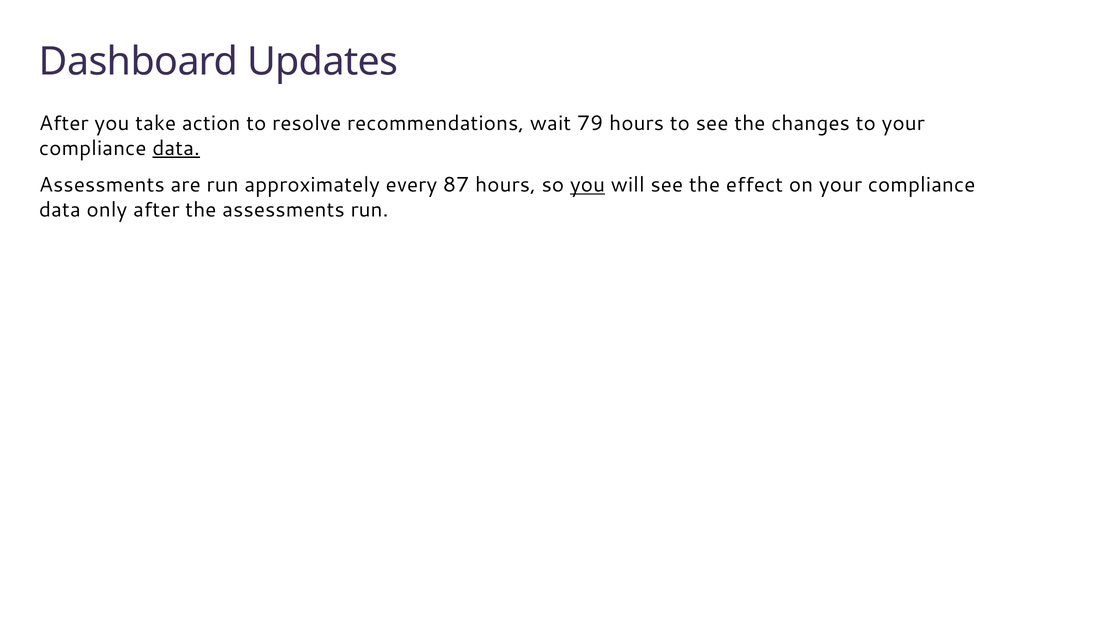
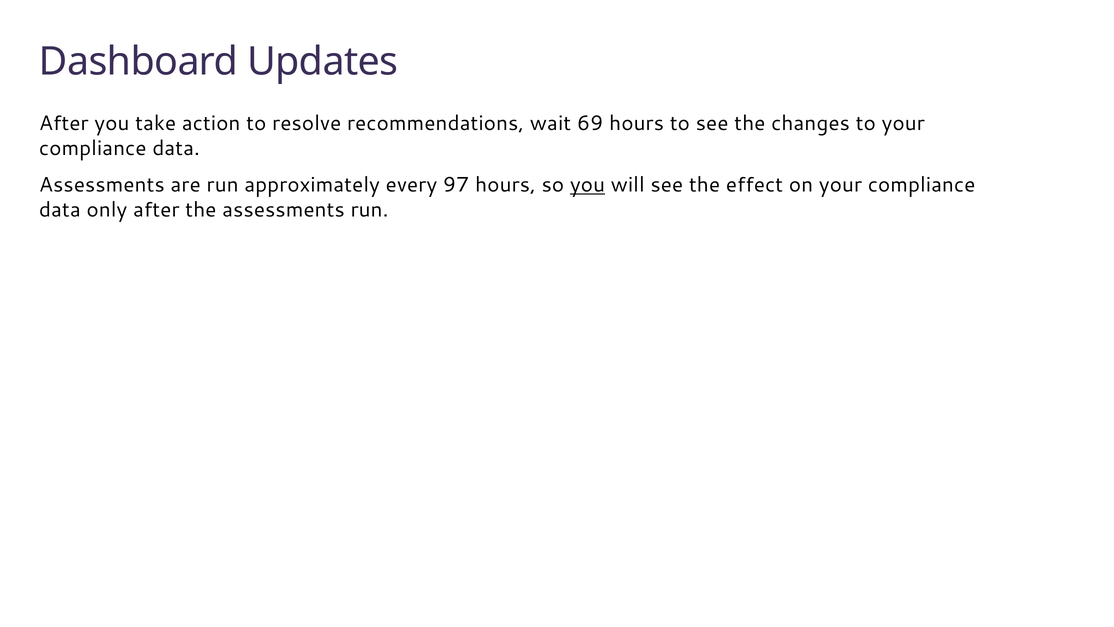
79: 79 -> 69
data at (176, 148) underline: present -> none
87: 87 -> 97
